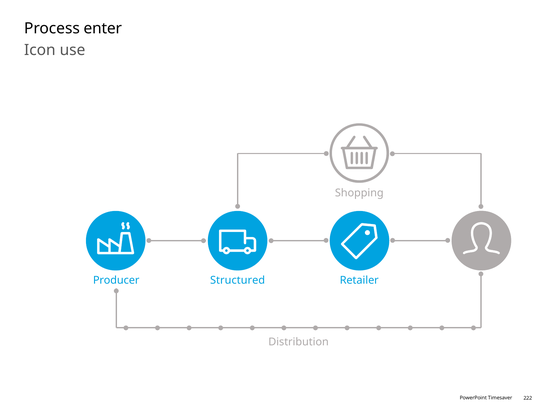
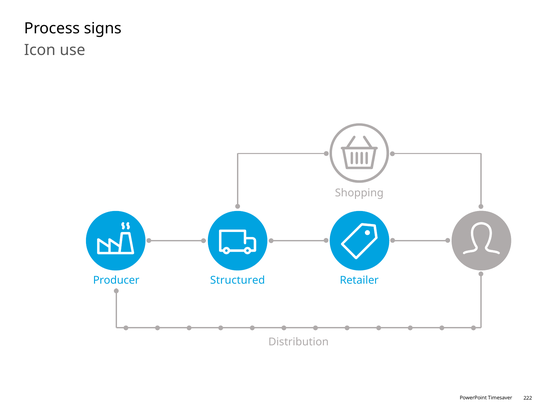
enter: enter -> signs
